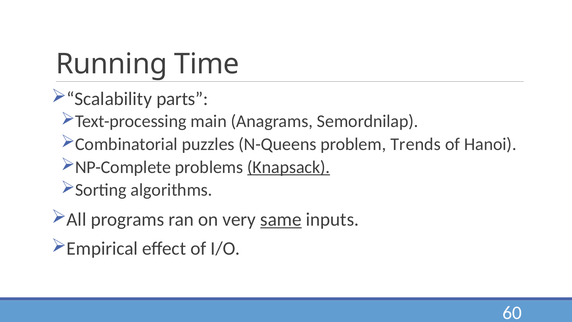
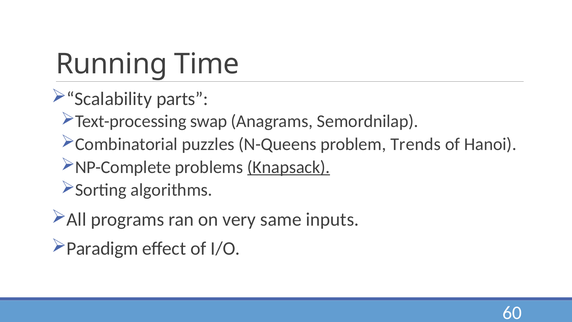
main: main -> swap
same underline: present -> none
Empirical: Empirical -> Paradigm
